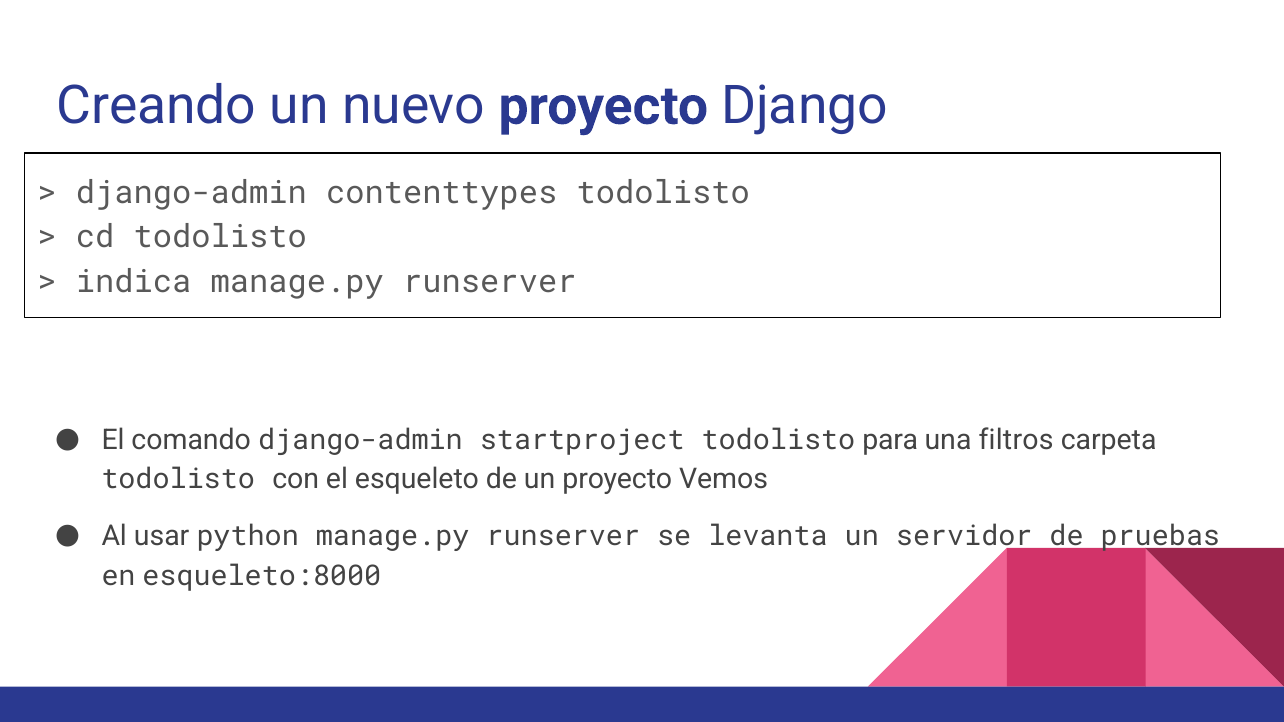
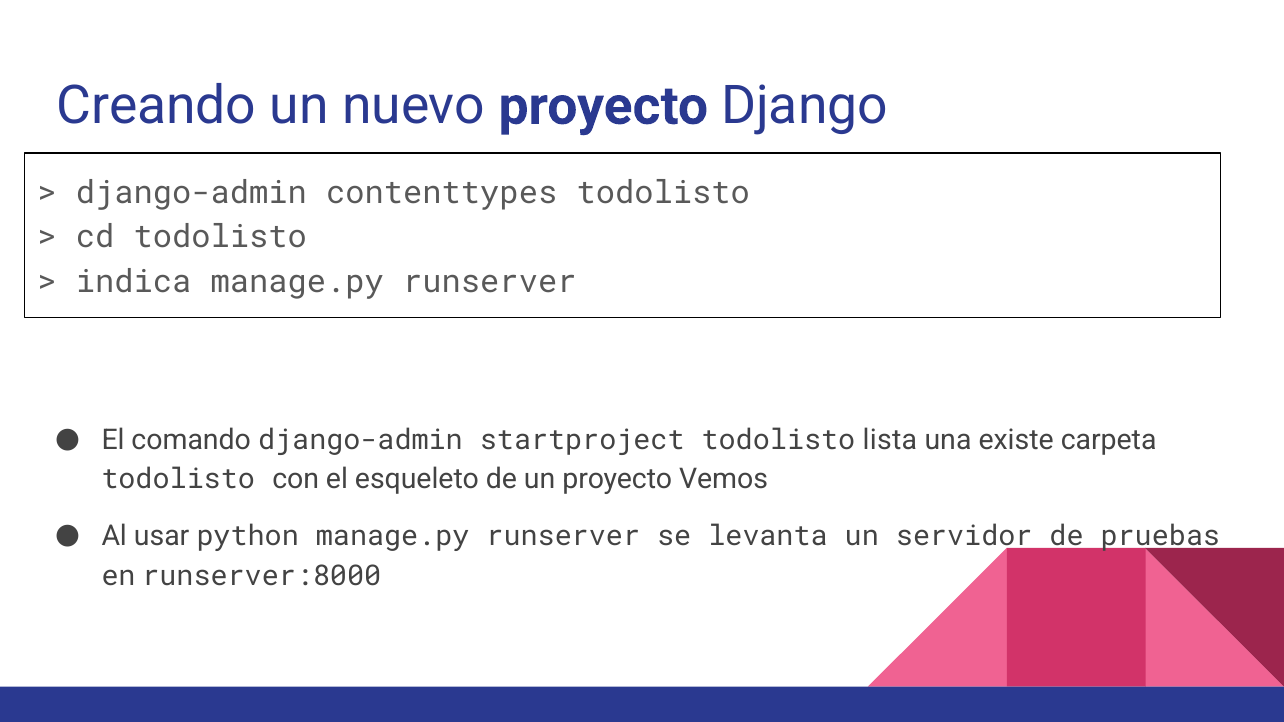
para: para -> lista
filtros: filtros -> existe
esqueleto:8000: esqueleto:8000 -> runserver:8000
